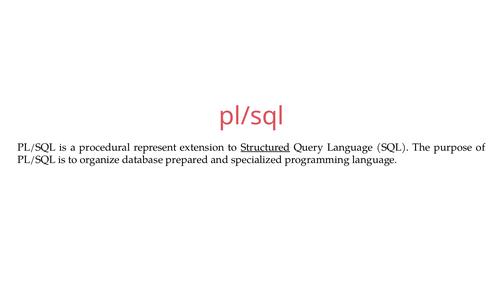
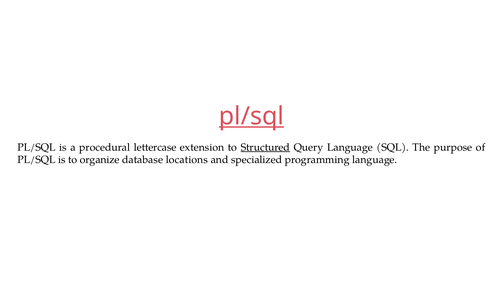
pl/sql at (251, 116) underline: none -> present
represent: represent -> lettercase
prepared: prepared -> locations
